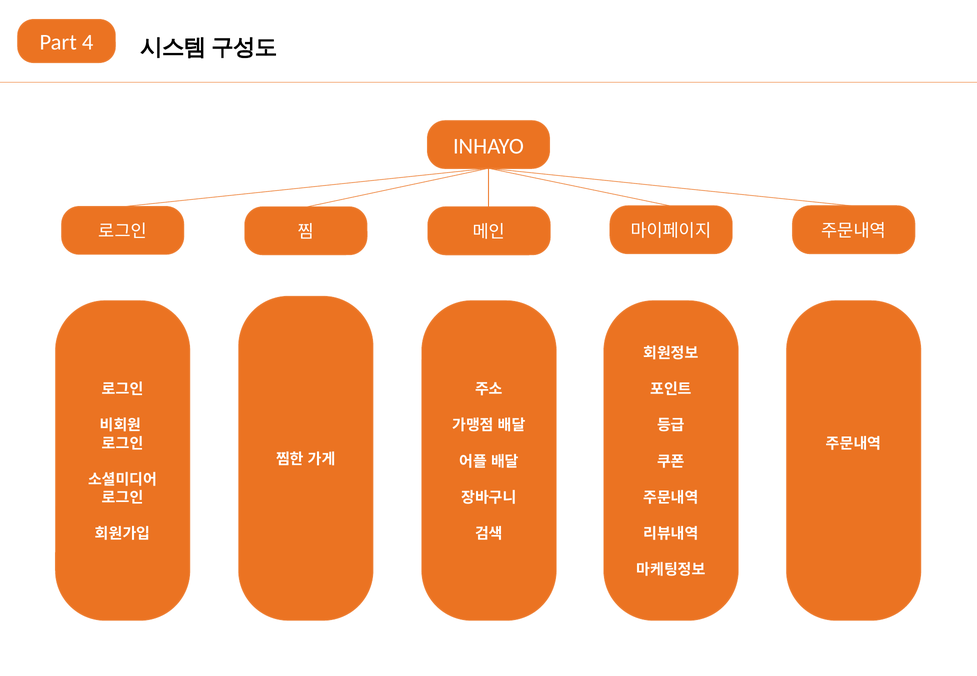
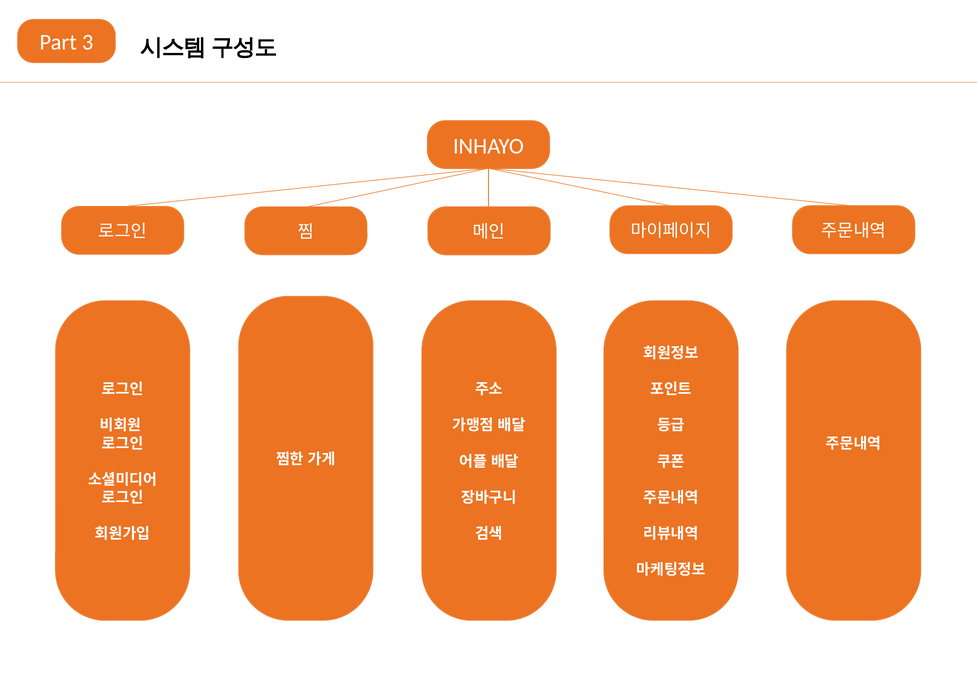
4: 4 -> 3
